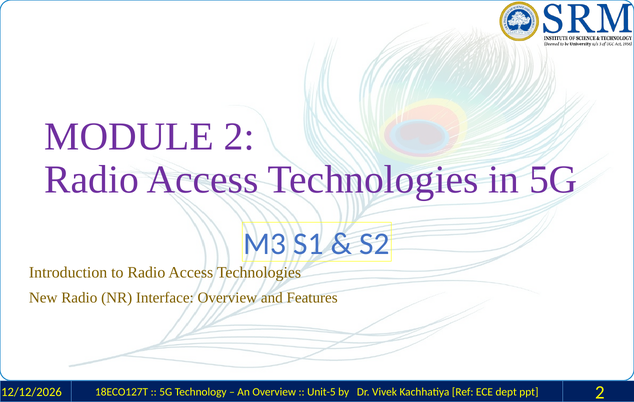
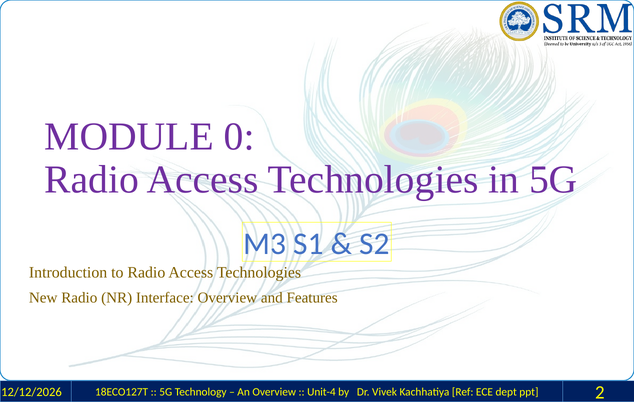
MODULE 2: 2 -> 0
Unit-5: Unit-5 -> Unit-4
